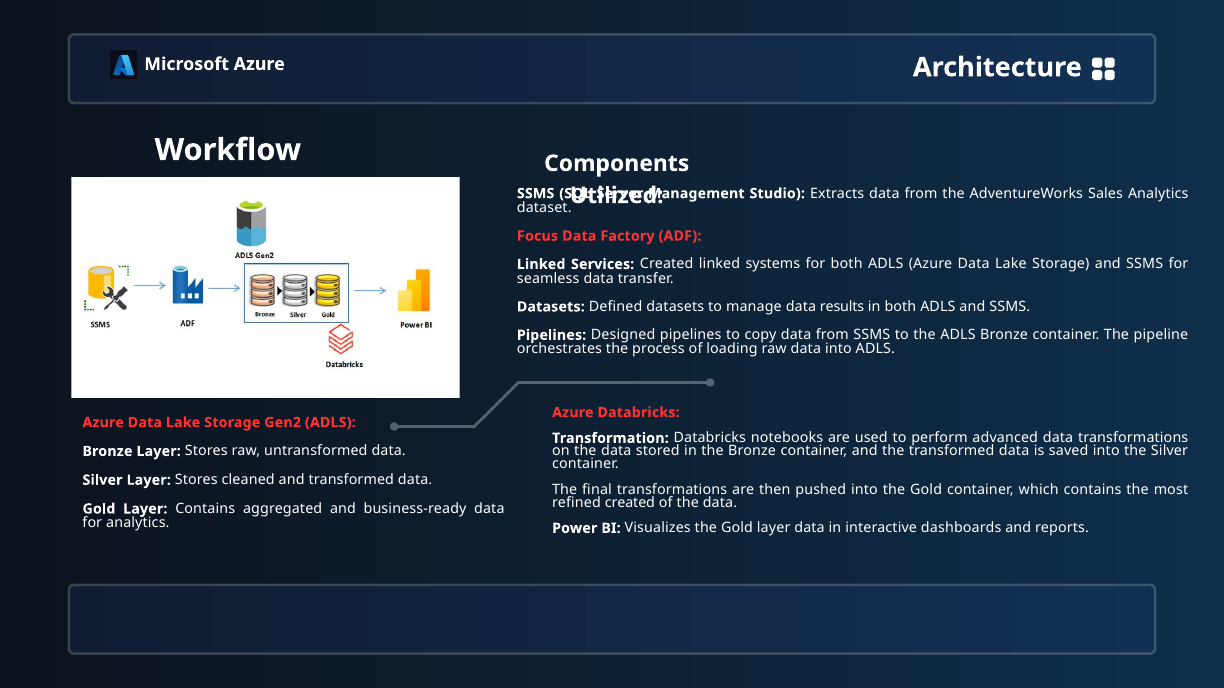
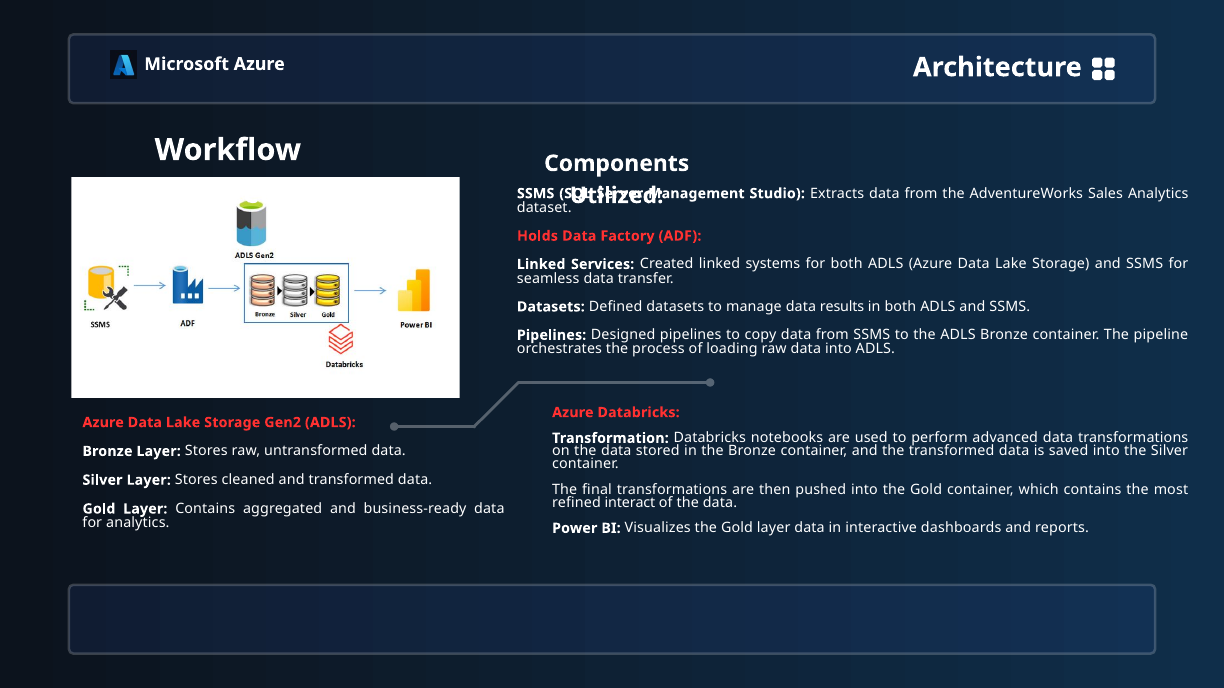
Focus: Focus -> Holds
refined created: created -> interact
